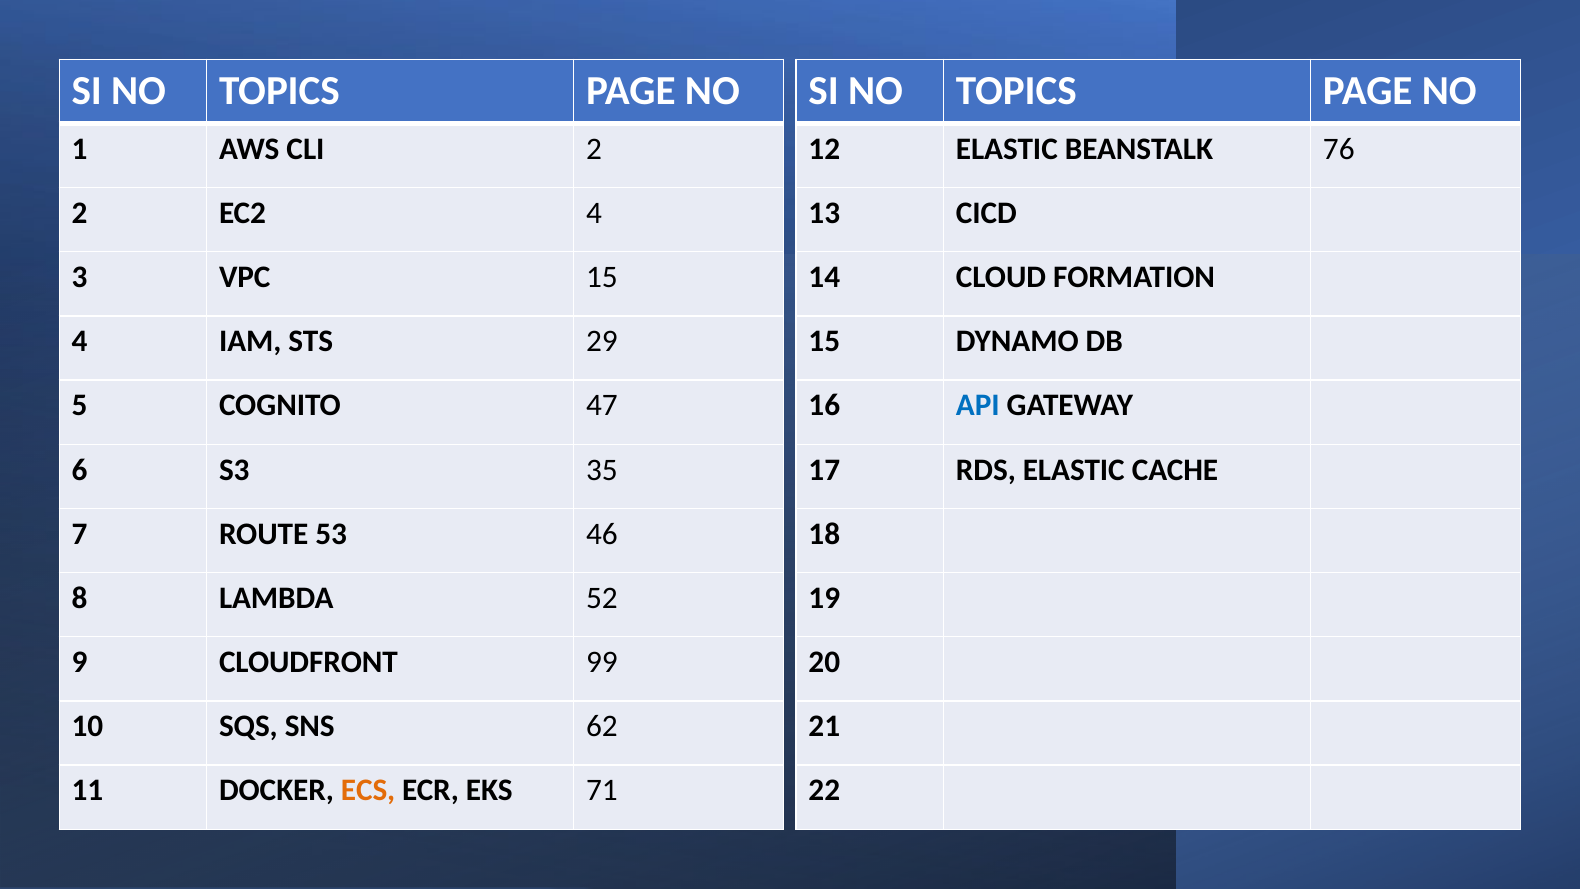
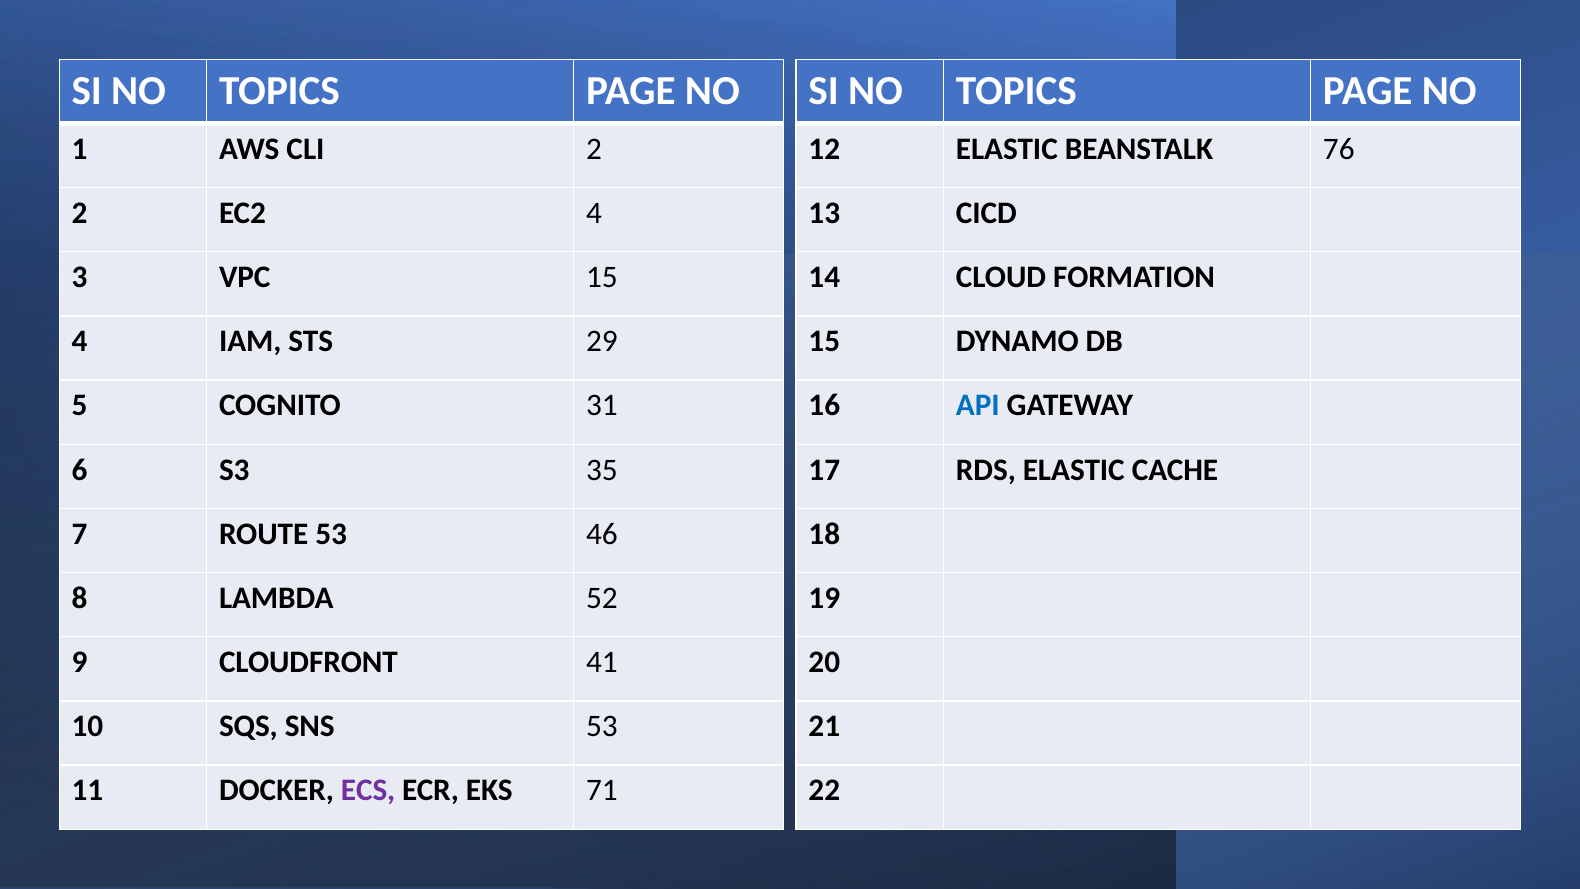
47: 47 -> 31
99: 99 -> 41
SNS 62: 62 -> 53
ECS colour: orange -> purple
